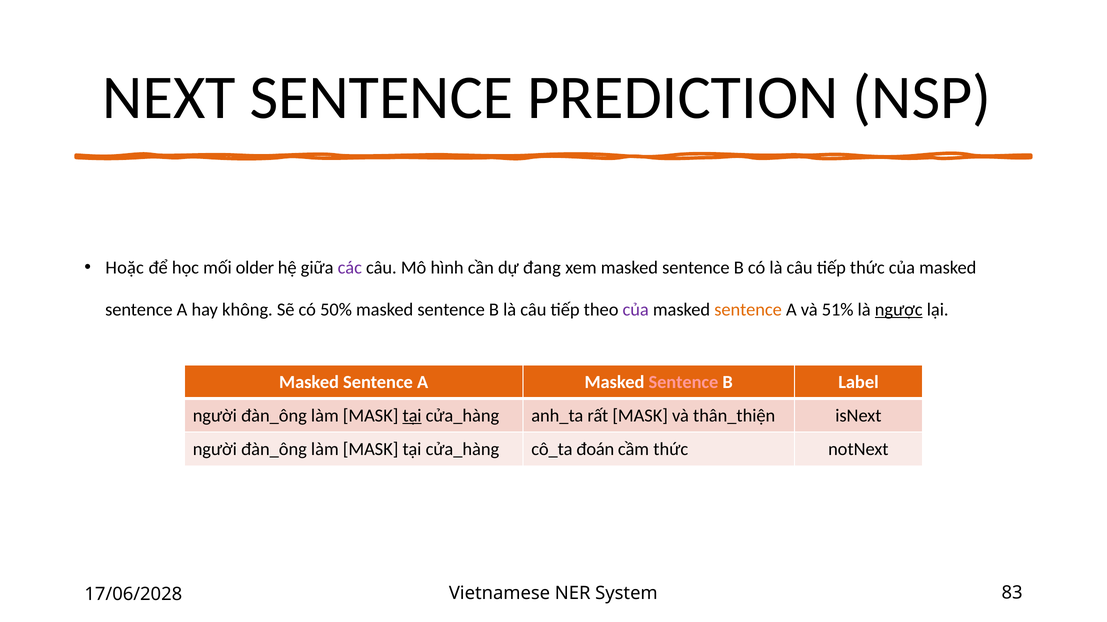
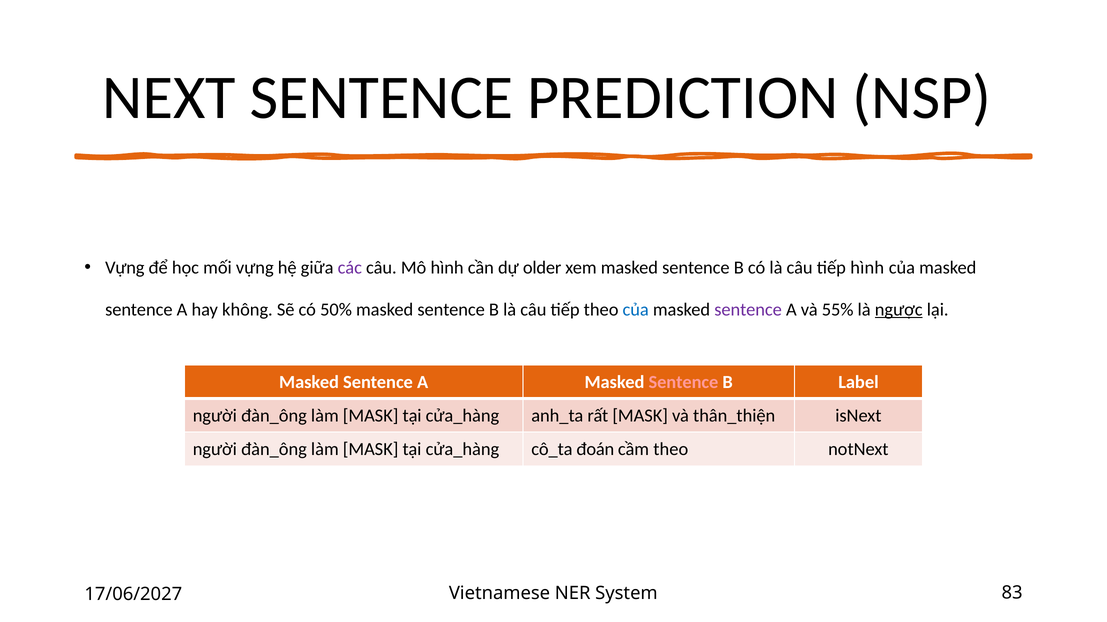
Hoặc at (125, 268): Hoặc -> Vựng
mối older: older -> vựng
đang: đang -> older
tiếp thức: thức -> hình
của at (636, 310) colour: purple -> blue
sentence at (748, 310) colour: orange -> purple
51%: 51% -> 55%
tại at (412, 416) underline: present -> none
cầm thức: thức -> theo
17/06/2028: 17/06/2028 -> 17/06/2027
